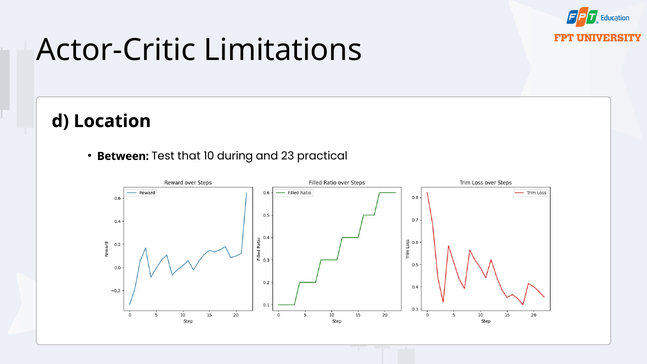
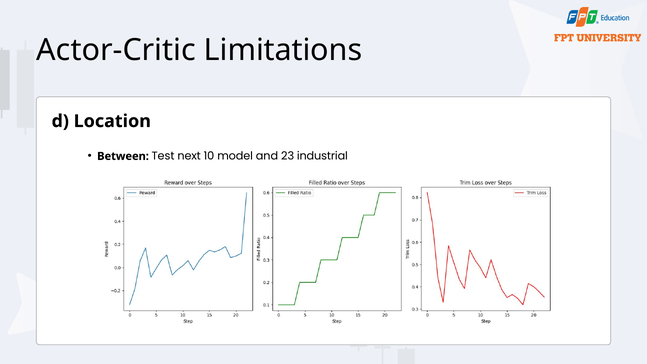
that: that -> next
during: during -> model
practical: practical -> industrial
